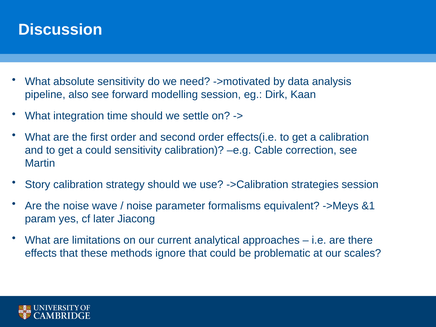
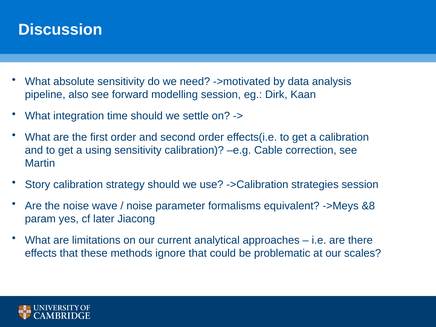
a could: could -> using
&1: &1 -> &8
